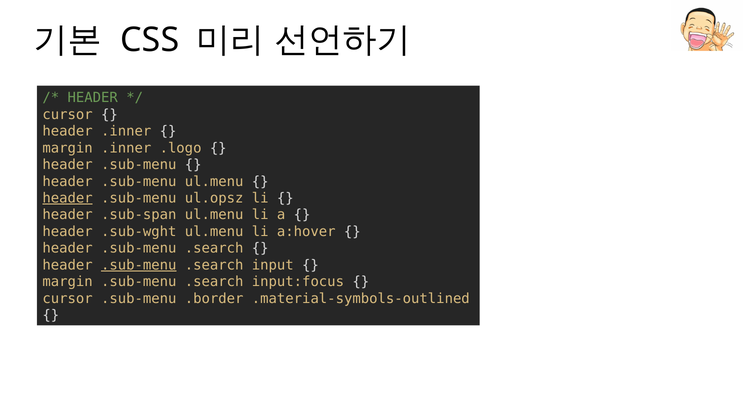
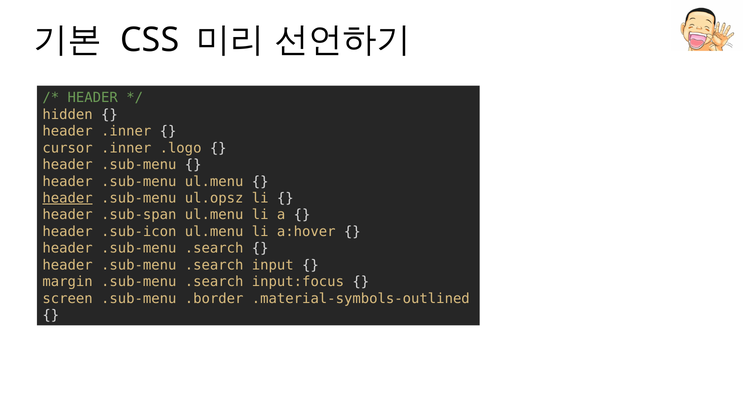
cursor at (68, 115): cursor -> hidden
margin at (68, 148): margin -> cursor
.sub-wght: .sub-wght -> .sub-icon
.sub-menu at (139, 265) underline: present -> none
cursor at (68, 298): cursor -> screen
